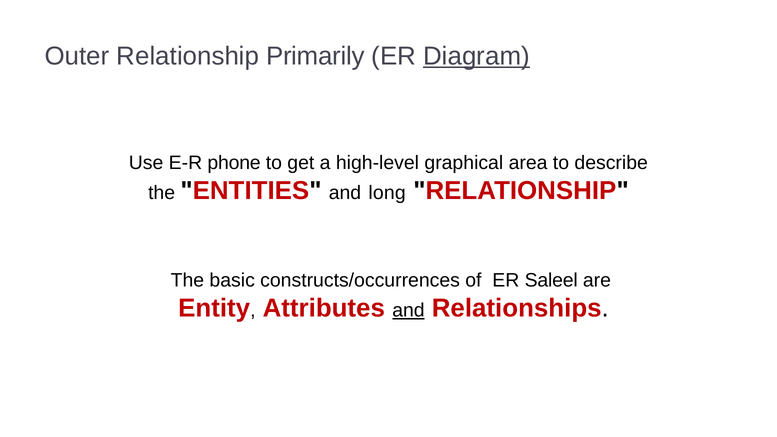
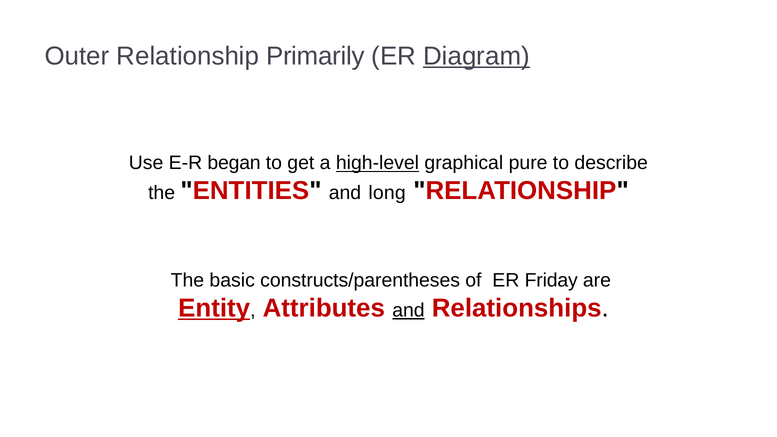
phone: phone -> began
high-level underline: none -> present
area: area -> pure
constructs/occurrences: constructs/occurrences -> constructs/parentheses
Saleel: Saleel -> Friday
Entity underline: none -> present
